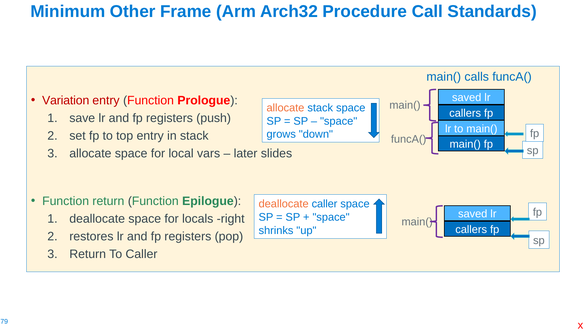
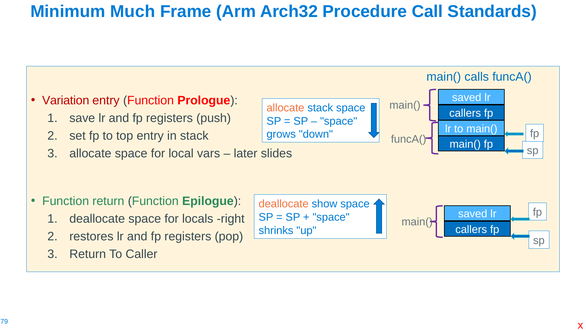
Other: Other -> Much
deallocate caller: caller -> show
